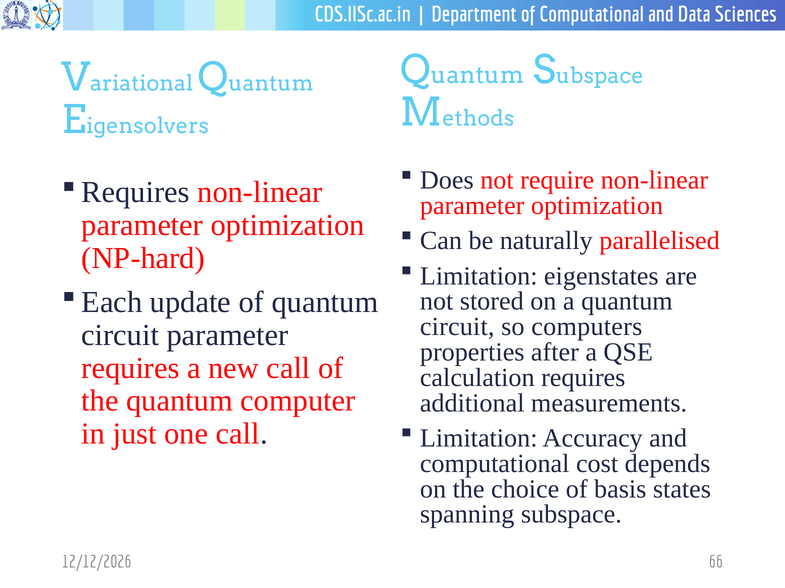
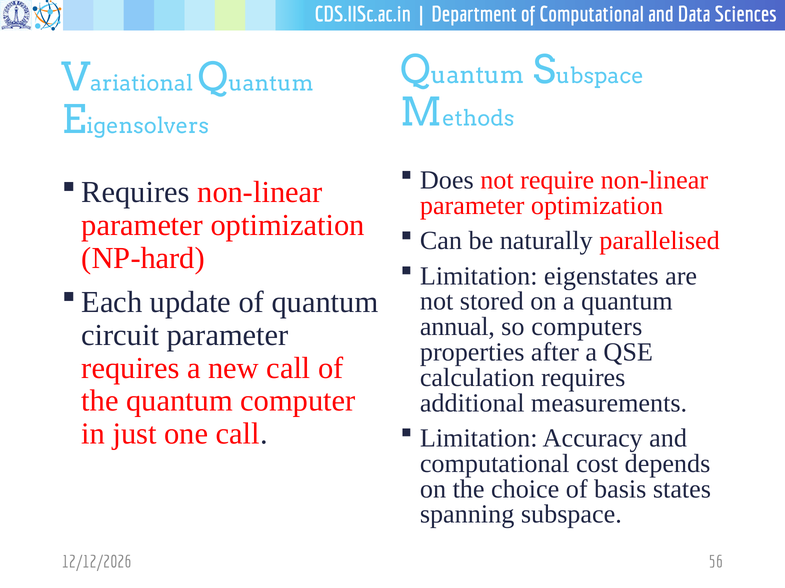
circuit at (457, 327): circuit -> annual
66: 66 -> 56
